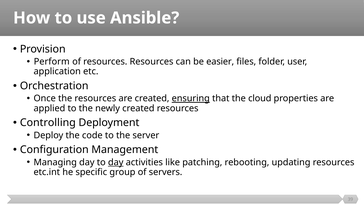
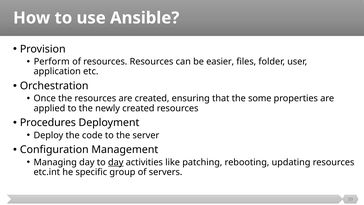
ensuring underline: present -> none
cloud: cloud -> some
Controlling: Controlling -> Procedures
